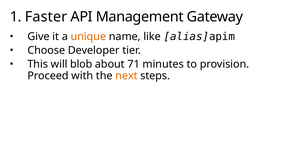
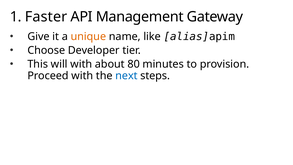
will blob: blob -> with
71: 71 -> 80
next colour: orange -> blue
